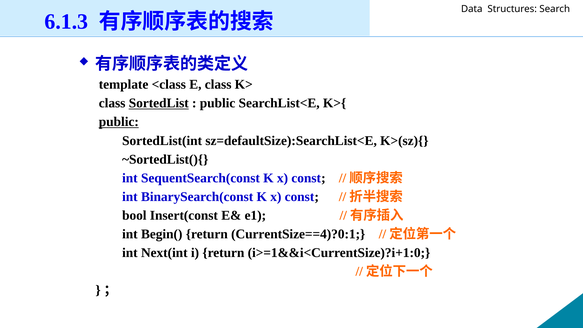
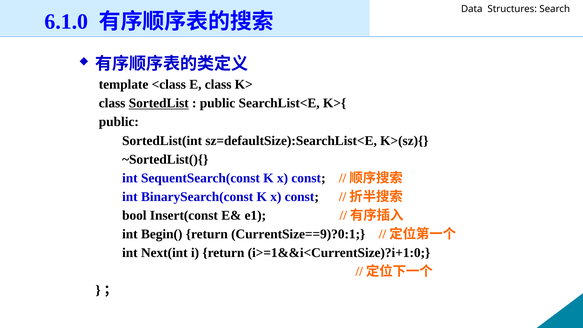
6.1.3: 6.1.3 -> 6.1.0
public at (119, 122) underline: present -> none
CurrentSize==4)?0:1: CurrentSize==4)?0:1 -> CurrentSize==9)?0:1
